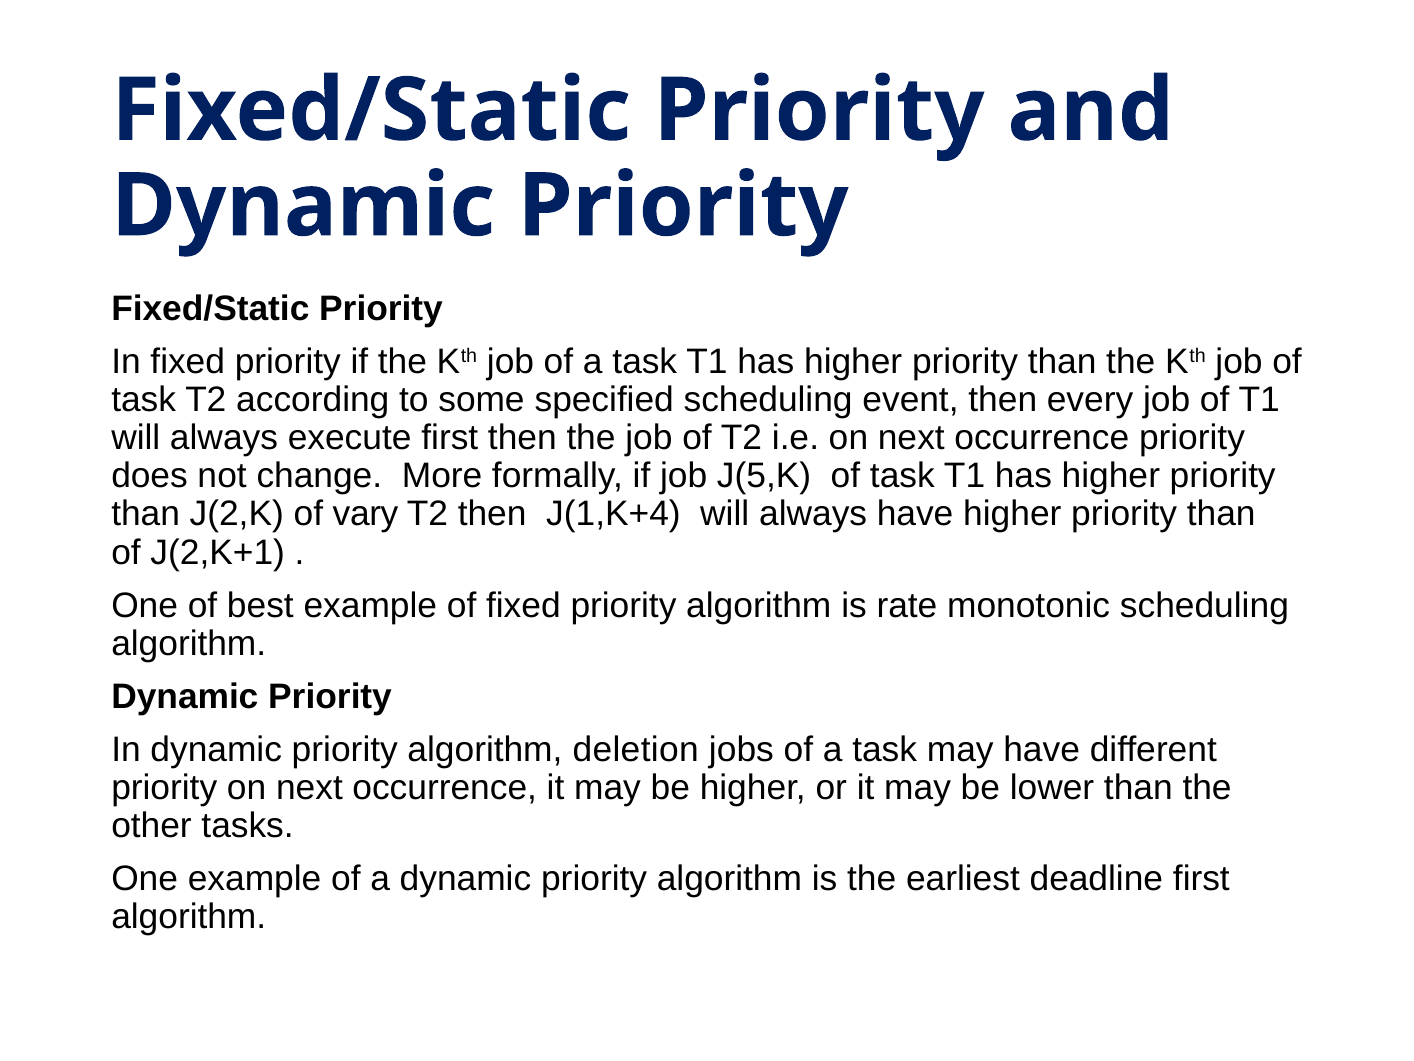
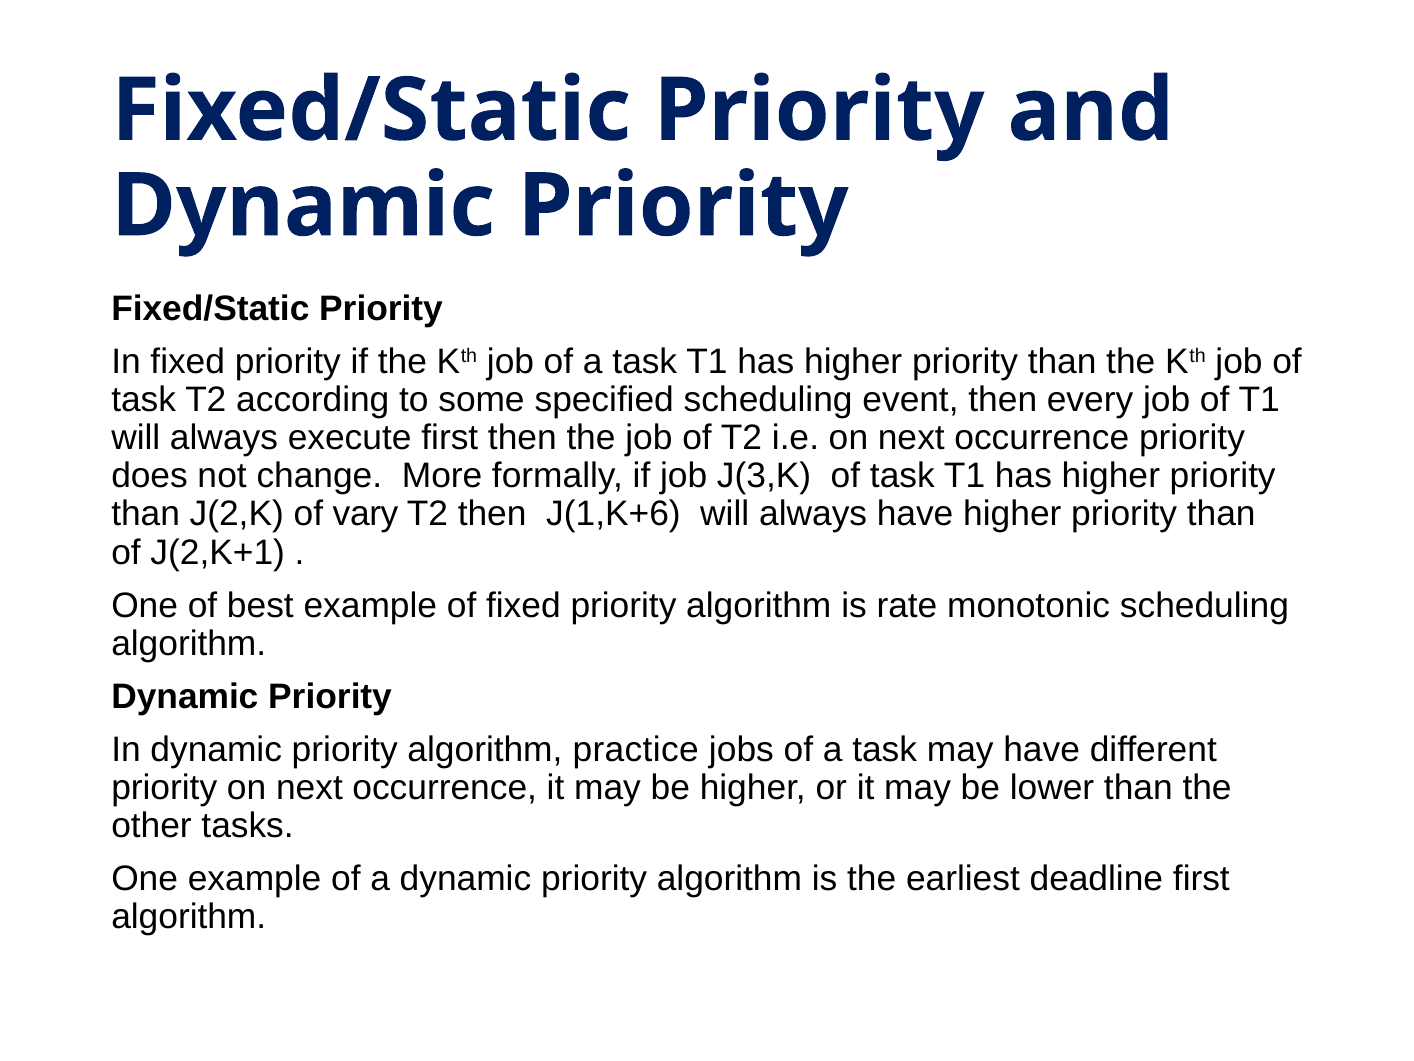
J(5,K: J(5,K -> J(3,K
J(1,K+4: J(1,K+4 -> J(1,K+6
deletion: deletion -> practice
